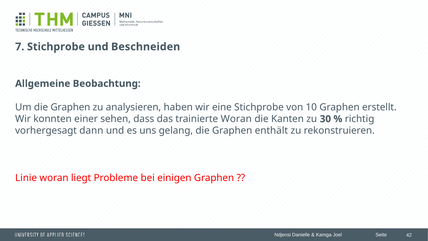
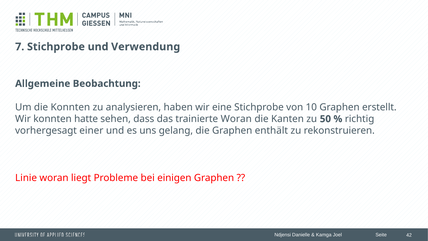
Beschneiden: Beschneiden -> Verwendung
Um die Graphen: Graphen -> Konnten
einer: einer -> hatte
30: 30 -> 50
dann: dann -> einer
